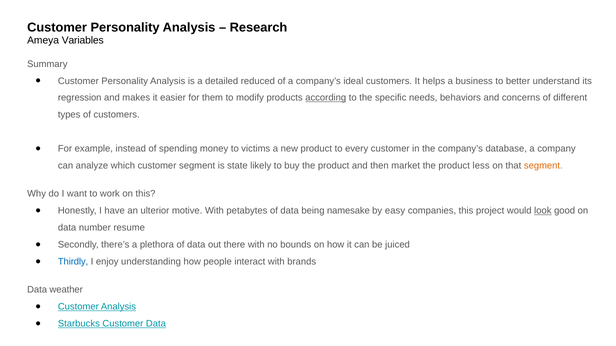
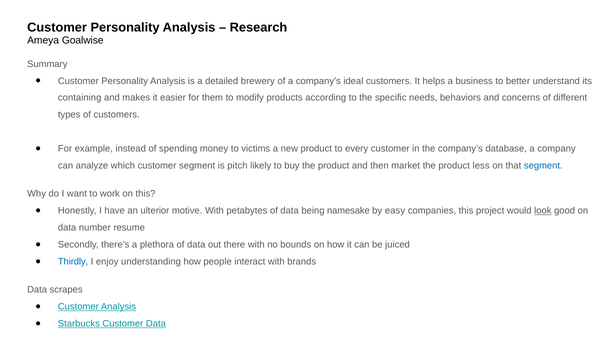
Variables: Variables -> Goalwise
reduced: reduced -> brewery
regression: regression -> containing
according underline: present -> none
state: state -> pitch
segment at (543, 166) colour: orange -> blue
weather: weather -> scrapes
